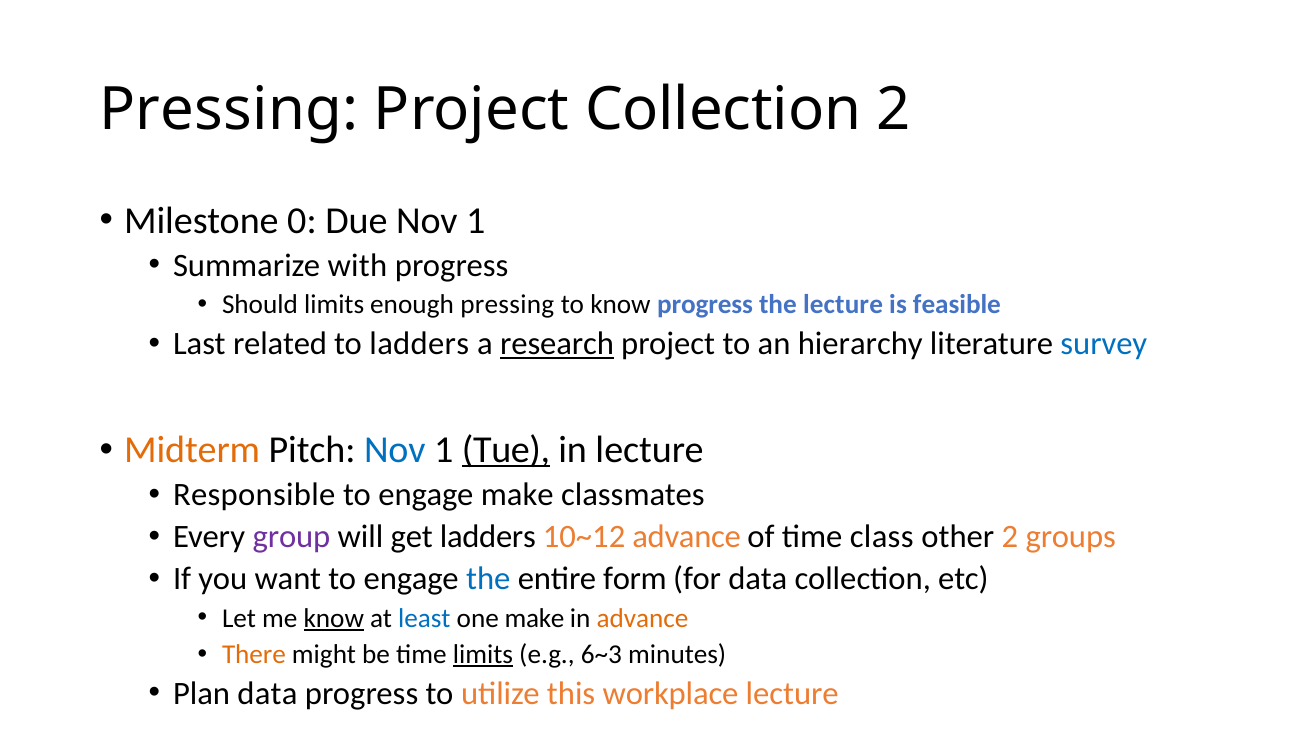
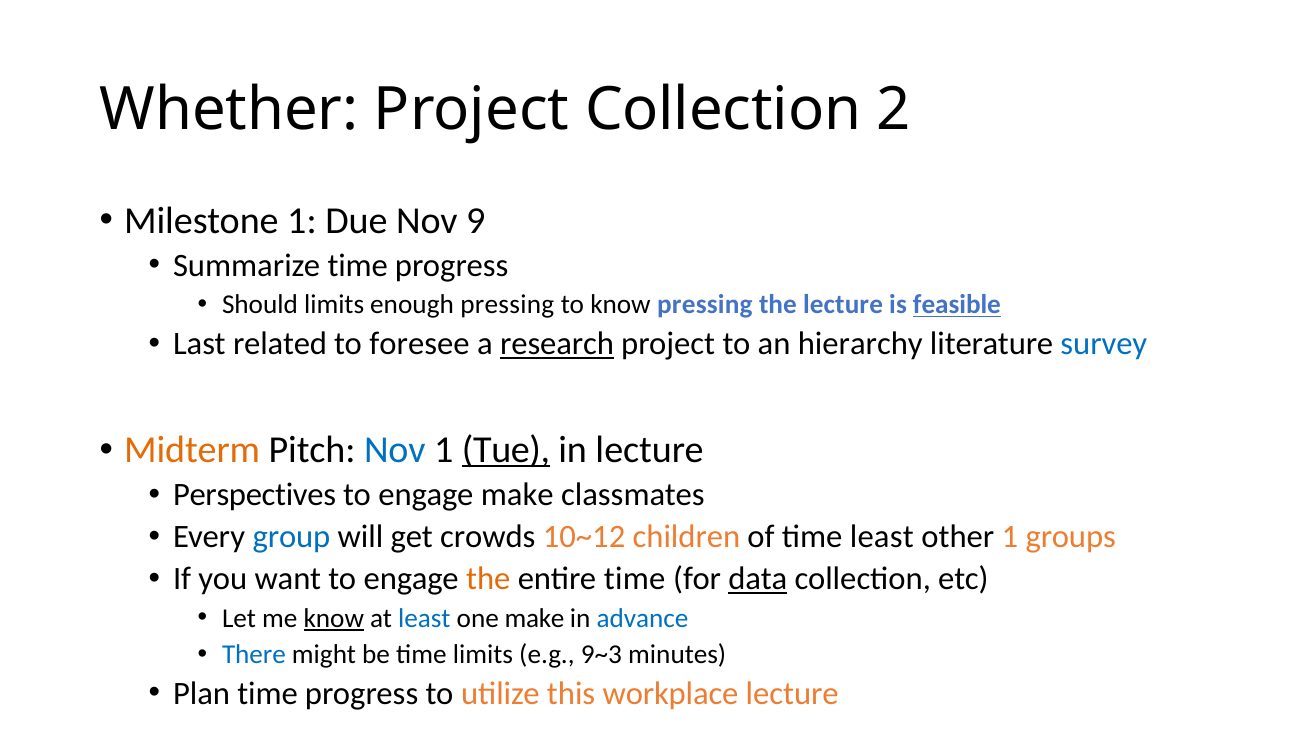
Pressing at (229, 110): Pressing -> Whether
Milestone 0: 0 -> 1
Due Nov 1: 1 -> 9
Summarize with: with -> time
know progress: progress -> pressing
feasible underline: none -> present
to ladders: ladders -> foresee
Responsible: Responsible -> Perspectives
group colour: purple -> blue
get ladders: ladders -> crowds
10~12 advance: advance -> children
time class: class -> least
other 2: 2 -> 1
the at (488, 579) colour: blue -> orange
entire form: form -> time
data at (758, 579) underline: none -> present
advance at (643, 619) colour: orange -> blue
There colour: orange -> blue
limits at (483, 655) underline: present -> none
6~3: 6~3 -> 9~3
Plan data: data -> time
